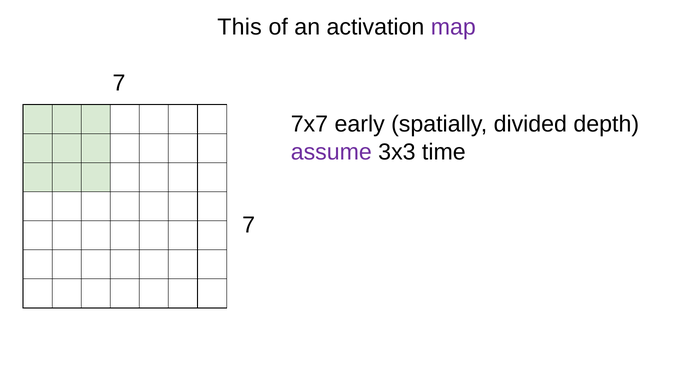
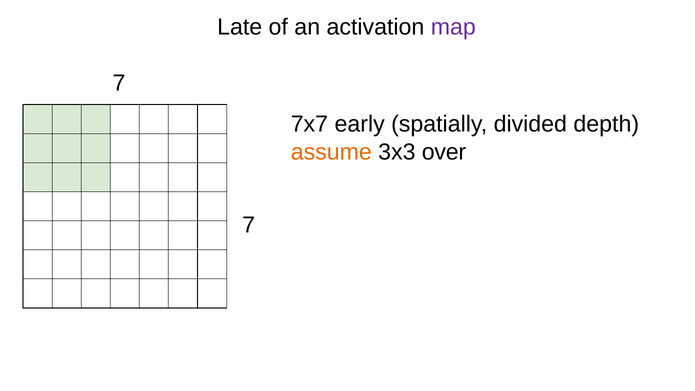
This: This -> Late
assume colour: purple -> orange
time: time -> over
